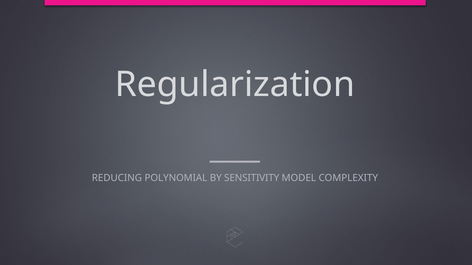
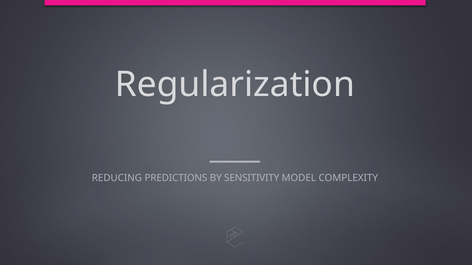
POLYNOMIAL: POLYNOMIAL -> PREDICTIONS
